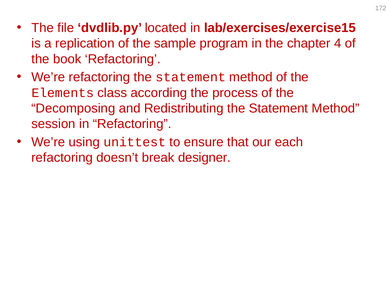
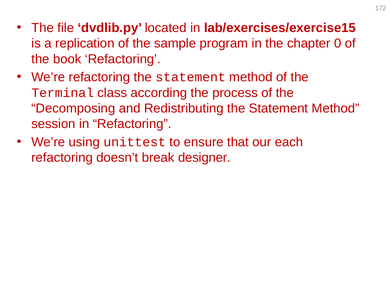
4: 4 -> 0
Elements: Elements -> Terminal
